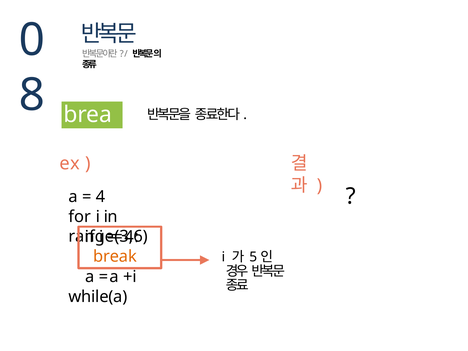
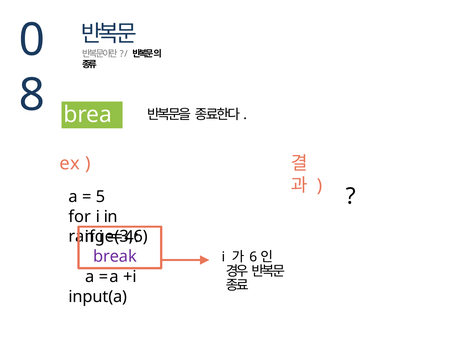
4 at (101, 197): 4 -> 5
break colour: orange -> purple
5: 5 -> 6
while(a: while(a -> input(a
